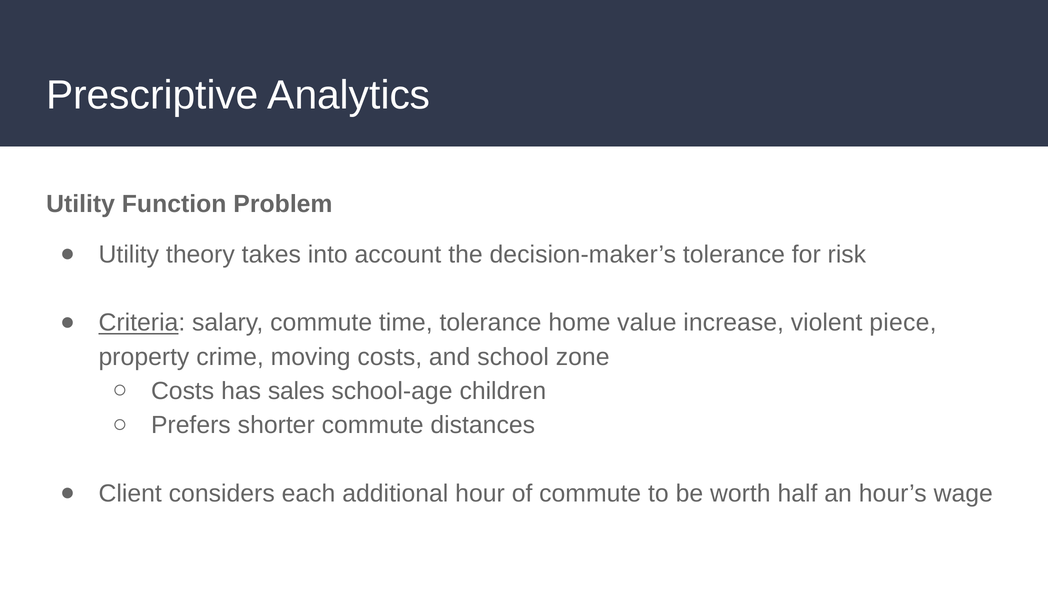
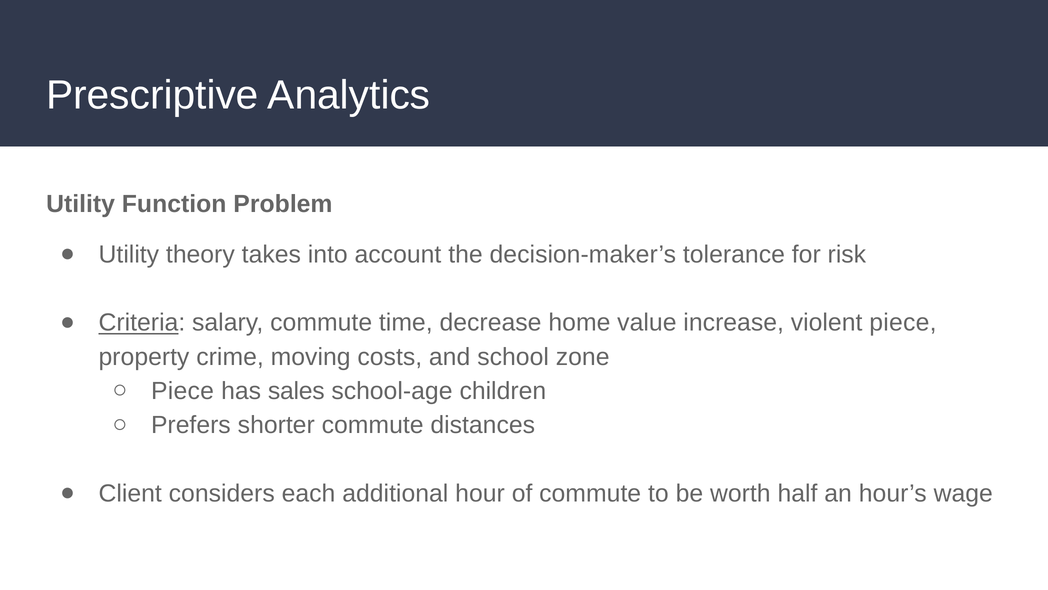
time tolerance: tolerance -> decrease
Costs at (183, 391): Costs -> Piece
